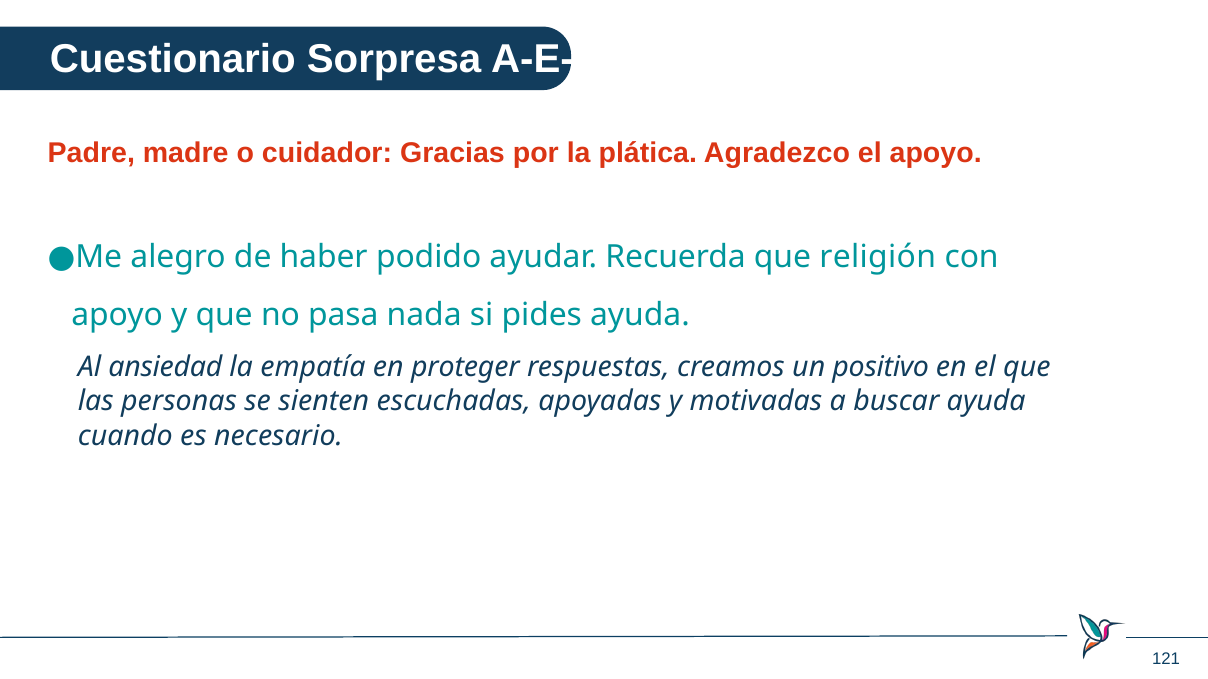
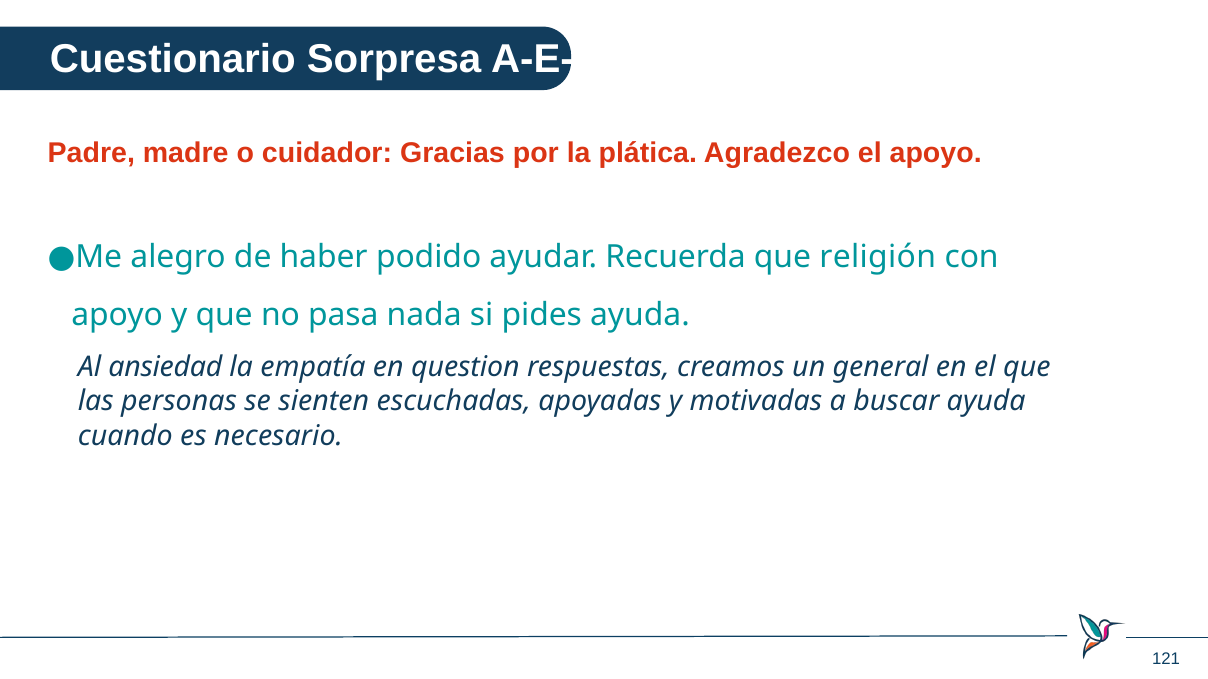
proteger: proteger -> question
positivo: positivo -> general
